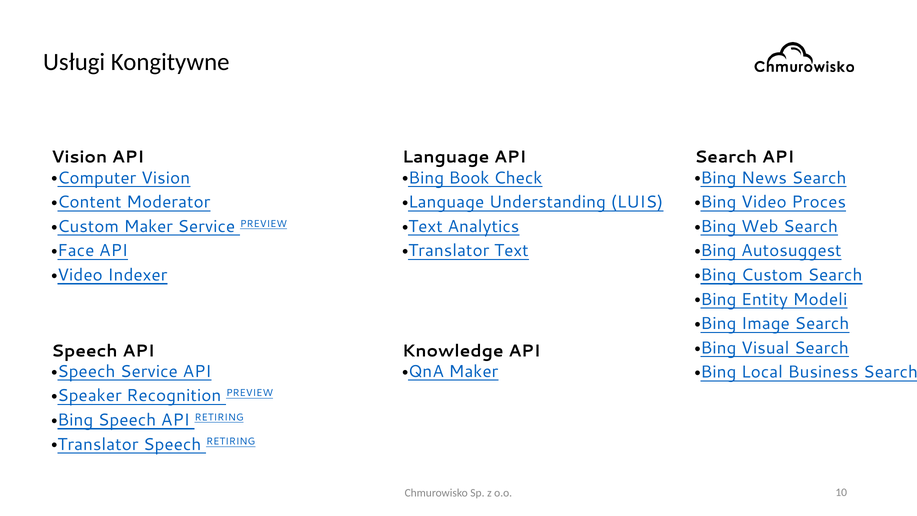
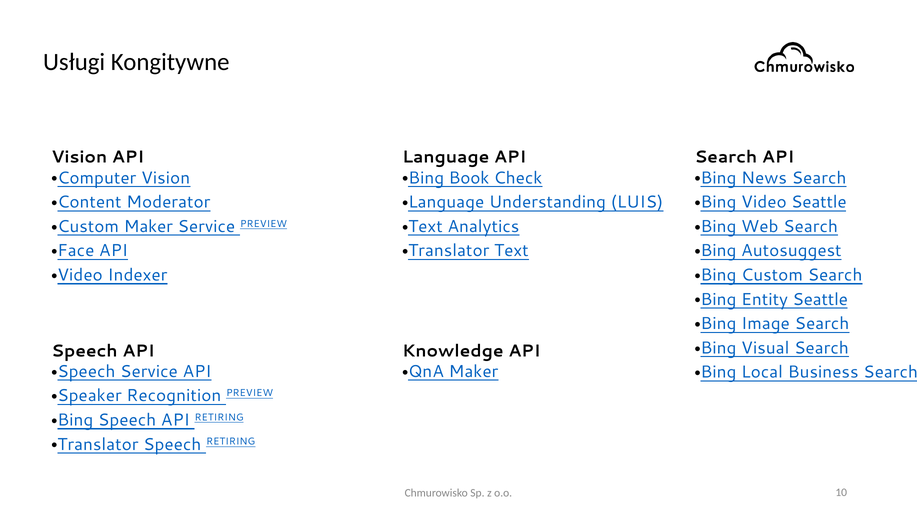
Video Proces: Proces -> Seattle
Entity Modeli: Modeli -> Seattle
